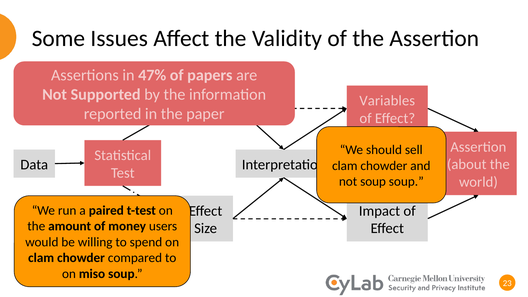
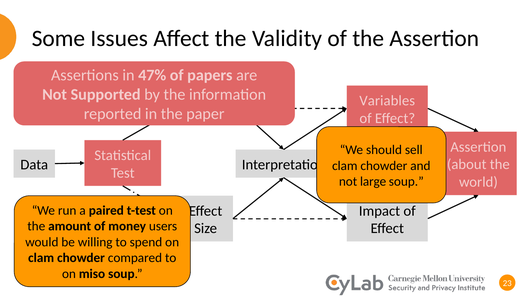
not soup: soup -> large
